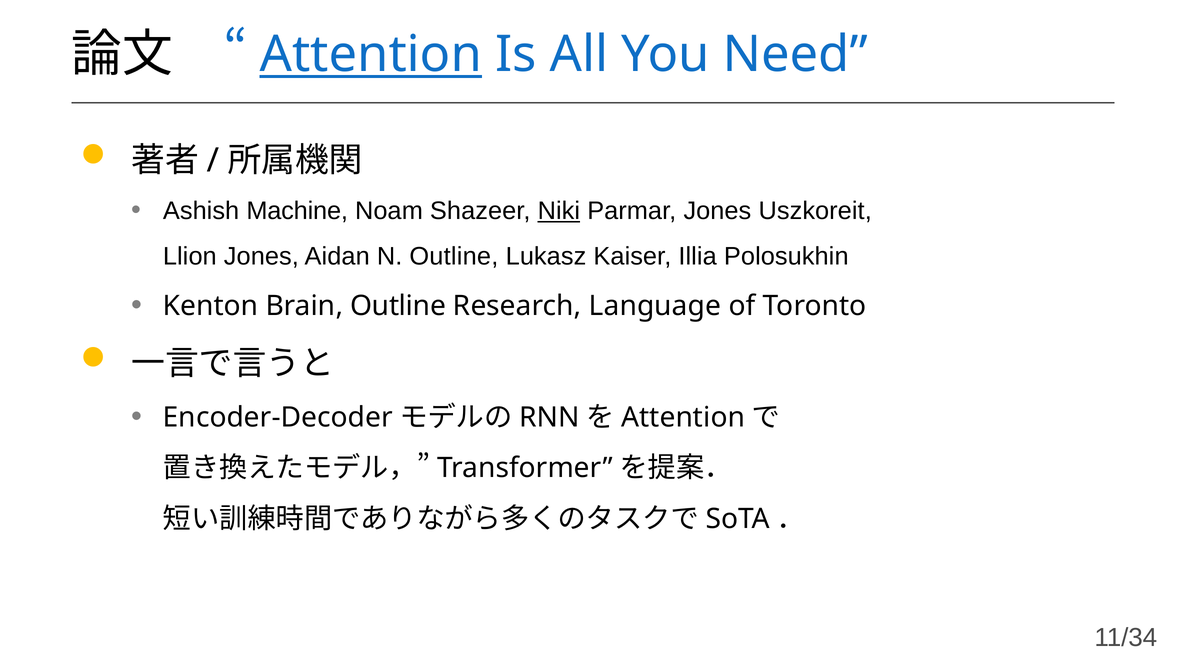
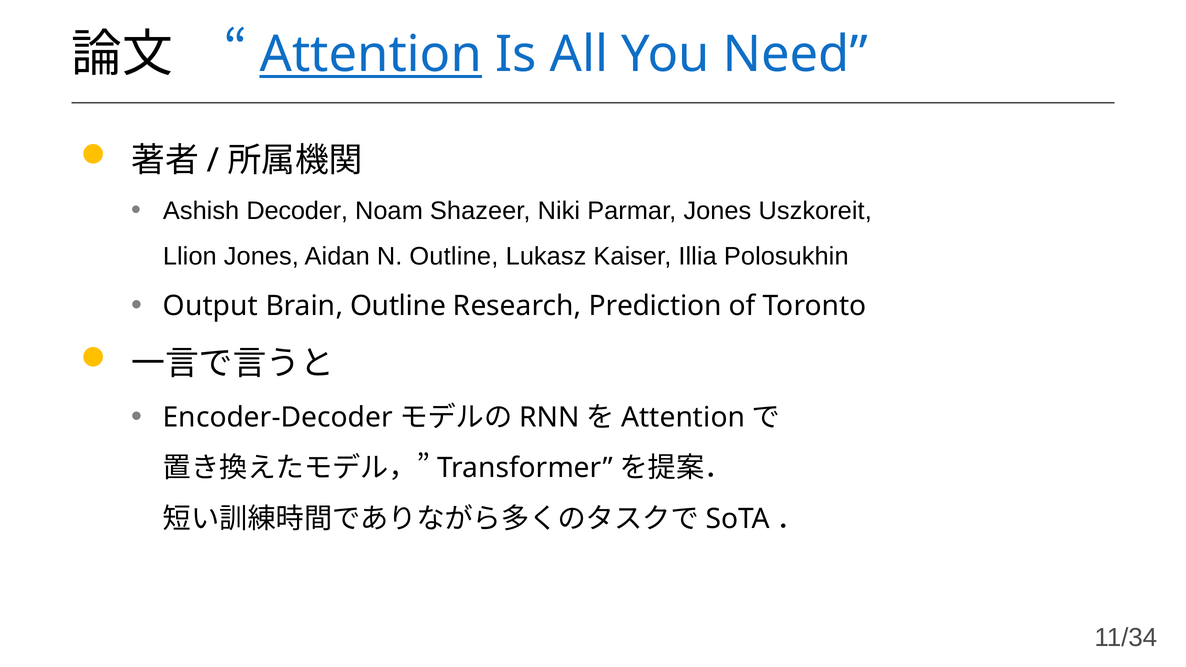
Machine: Machine -> Decoder
Niki underline: present -> none
Kenton: Kenton -> Output
Language: Language -> Prediction
